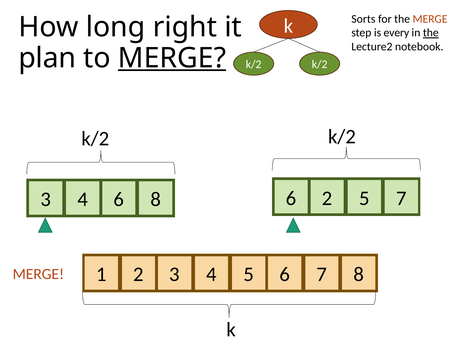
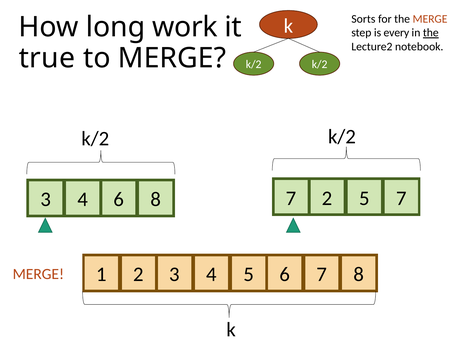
right: right -> work
plan: plan -> true
MERGE at (172, 58) underline: present -> none
8 6: 6 -> 7
